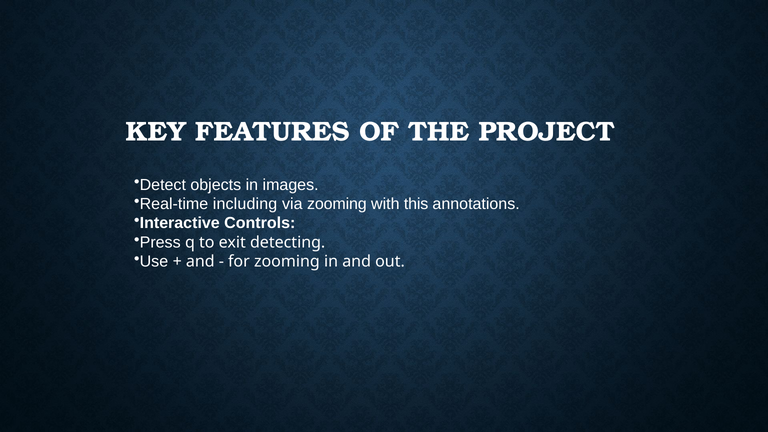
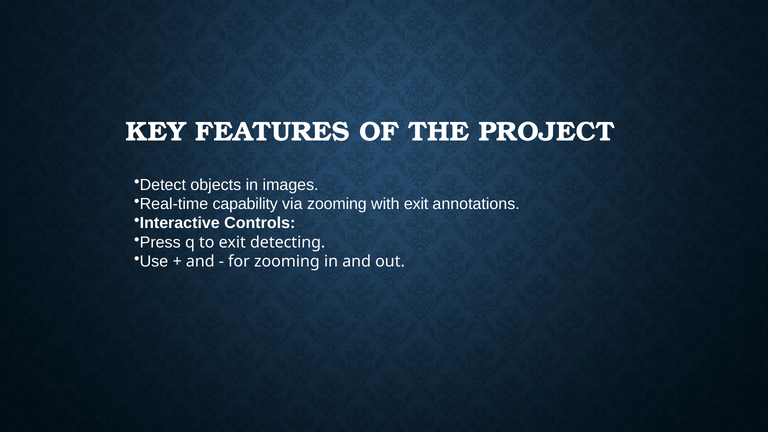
including: including -> capability
with this: this -> exit
